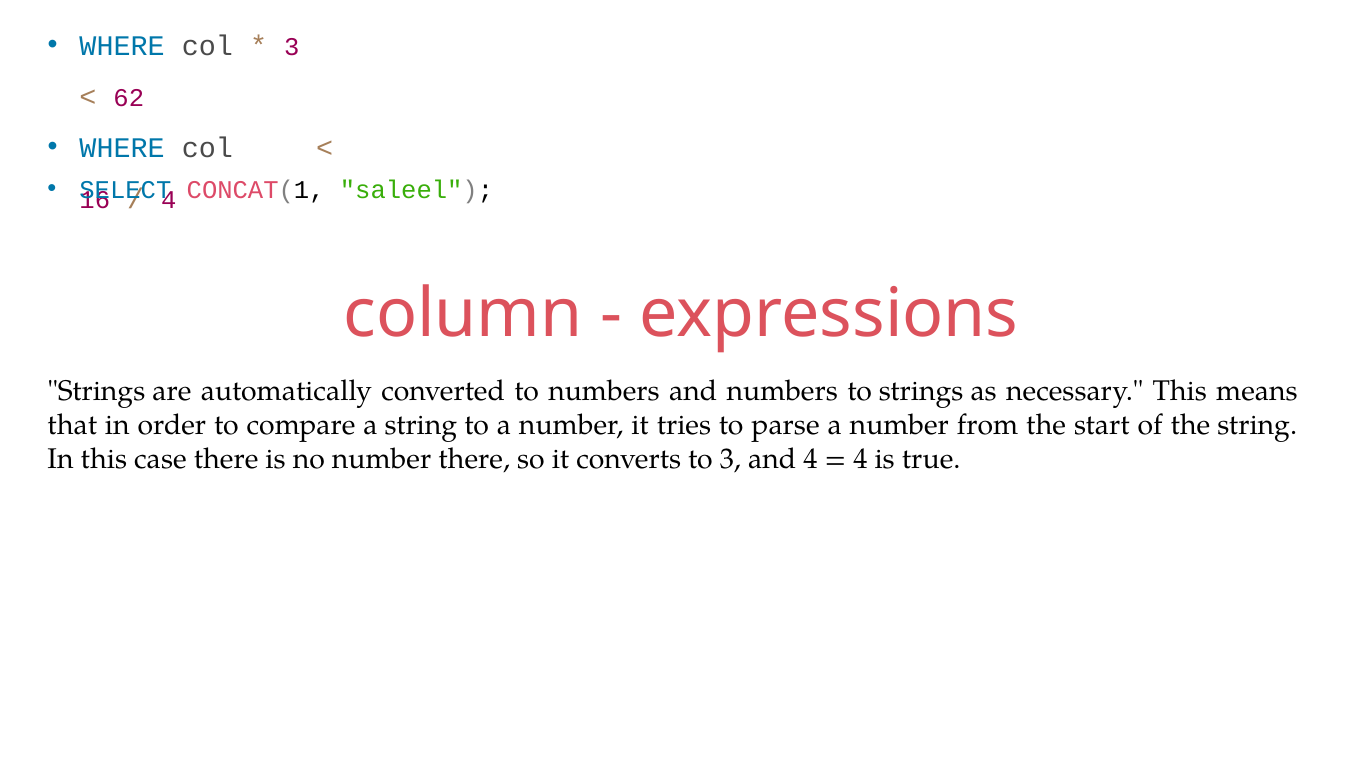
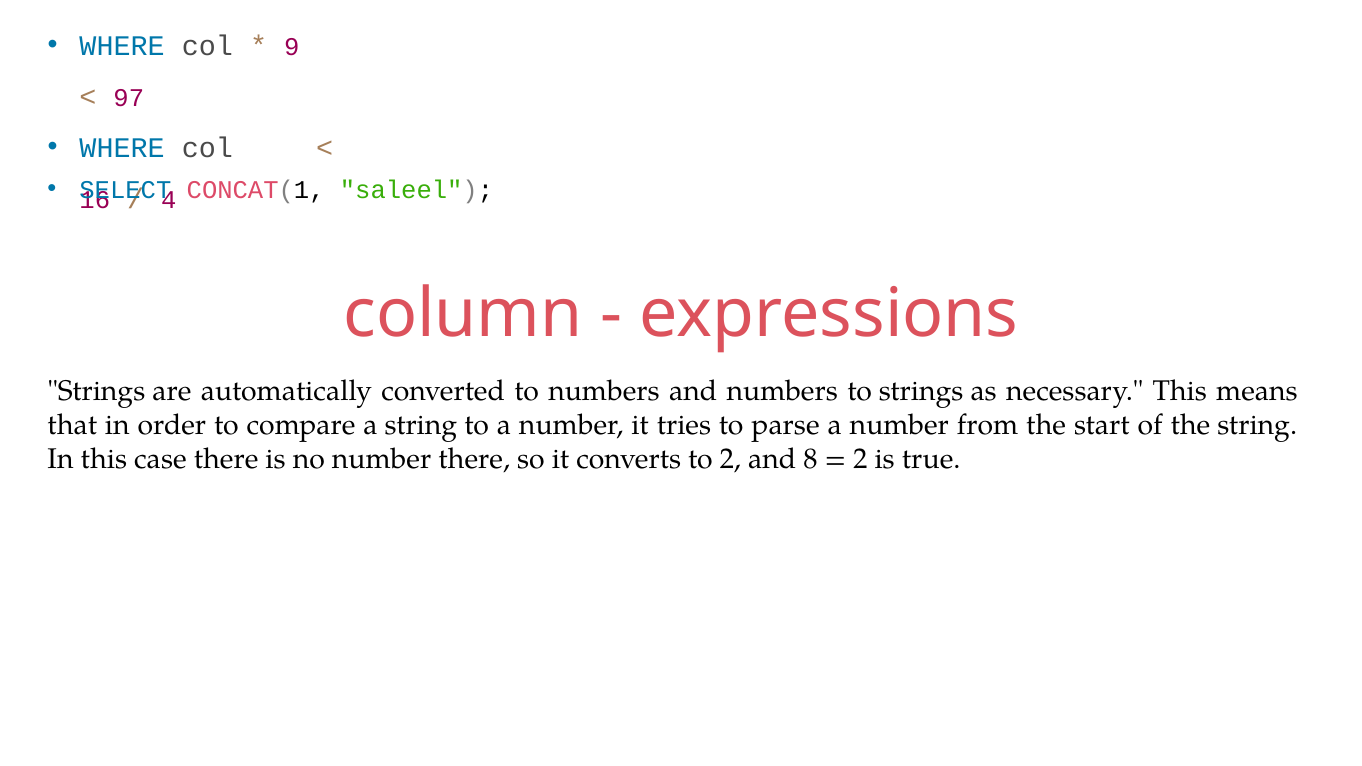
3 at (292, 47): 3 -> 9
62: 62 -> 97
to 3: 3 -> 2
and 4: 4 -> 8
4 at (860, 459): 4 -> 2
